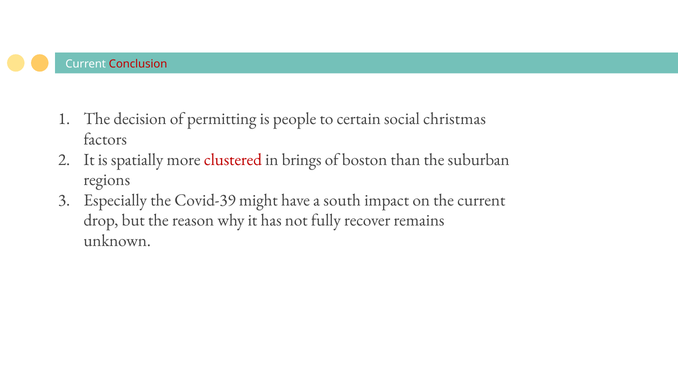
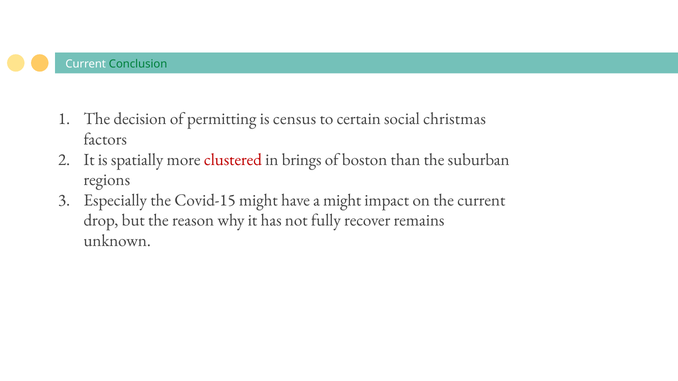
Conclusion colour: red -> green
people: people -> census
Covid-39: Covid-39 -> Covid-15
a south: south -> might
